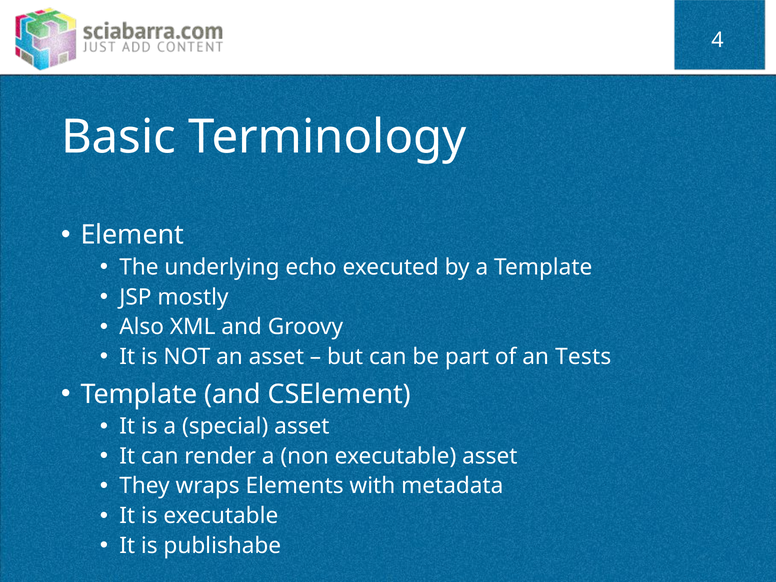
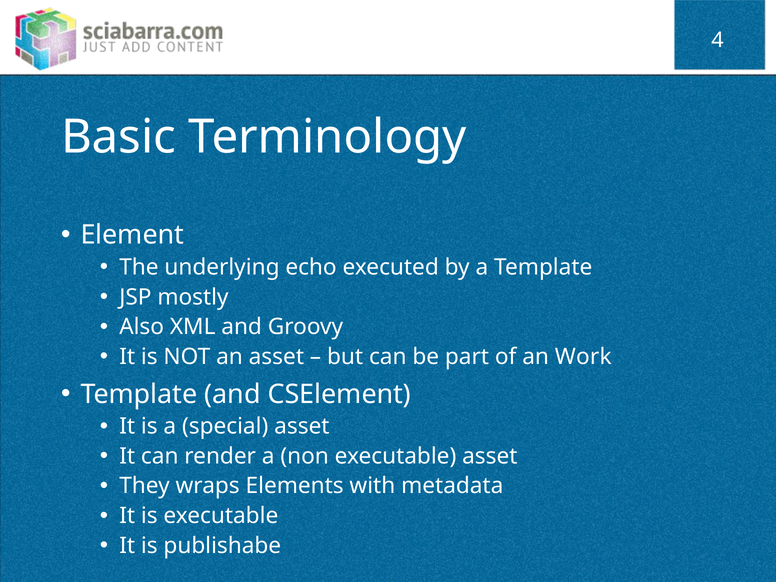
Tests: Tests -> Work
